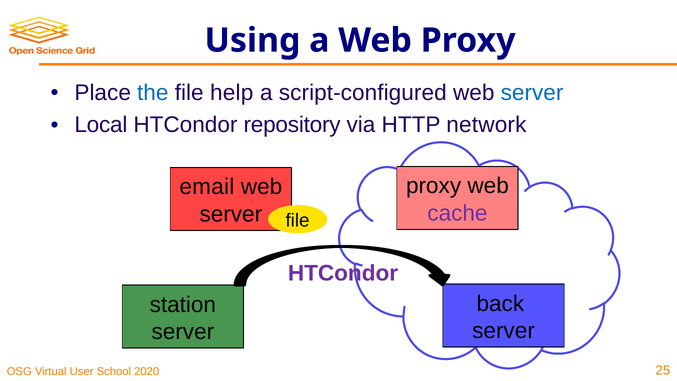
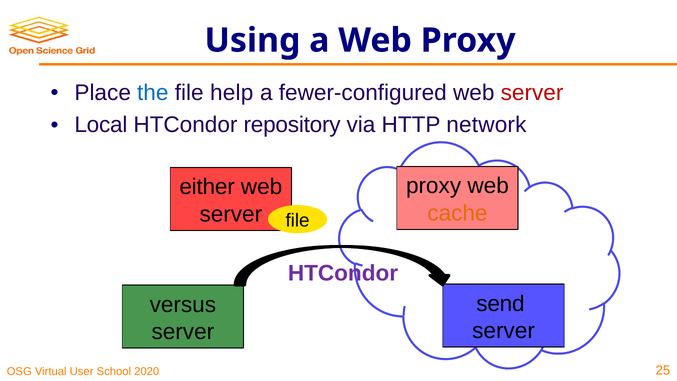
script-configured: script-configured -> fewer-configured
server at (532, 93) colour: blue -> red
email: email -> either
cache colour: purple -> orange
back: back -> send
station: station -> versus
